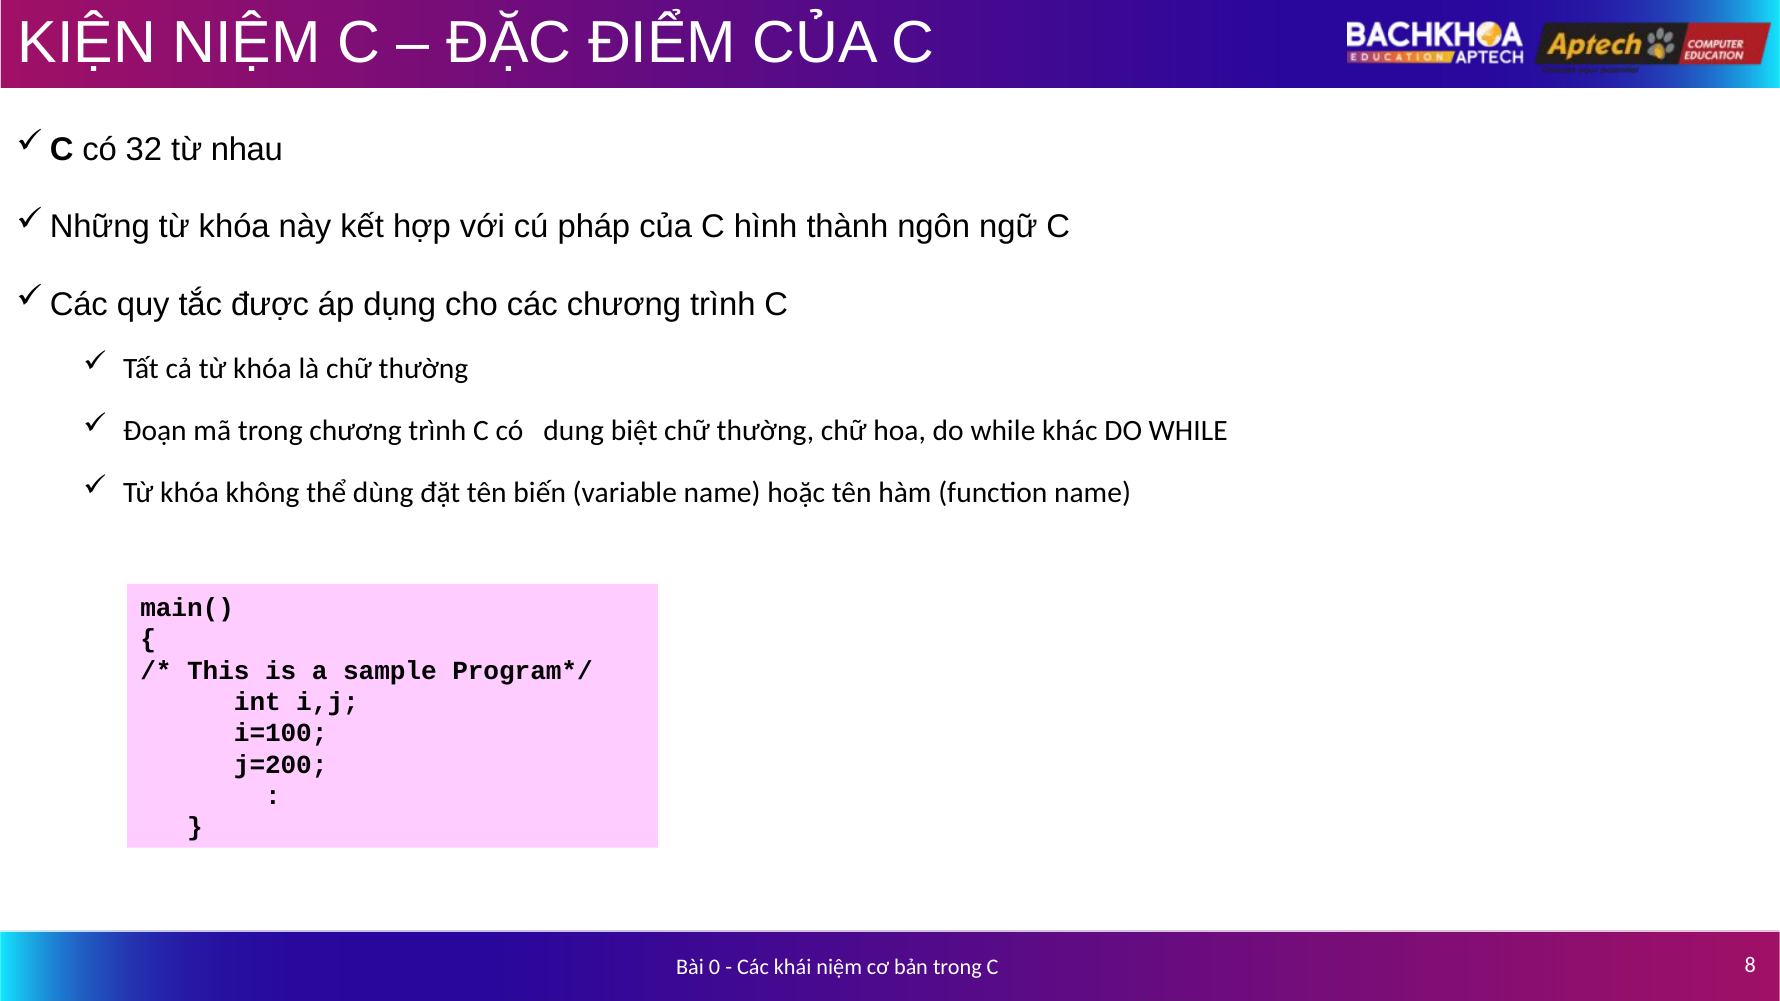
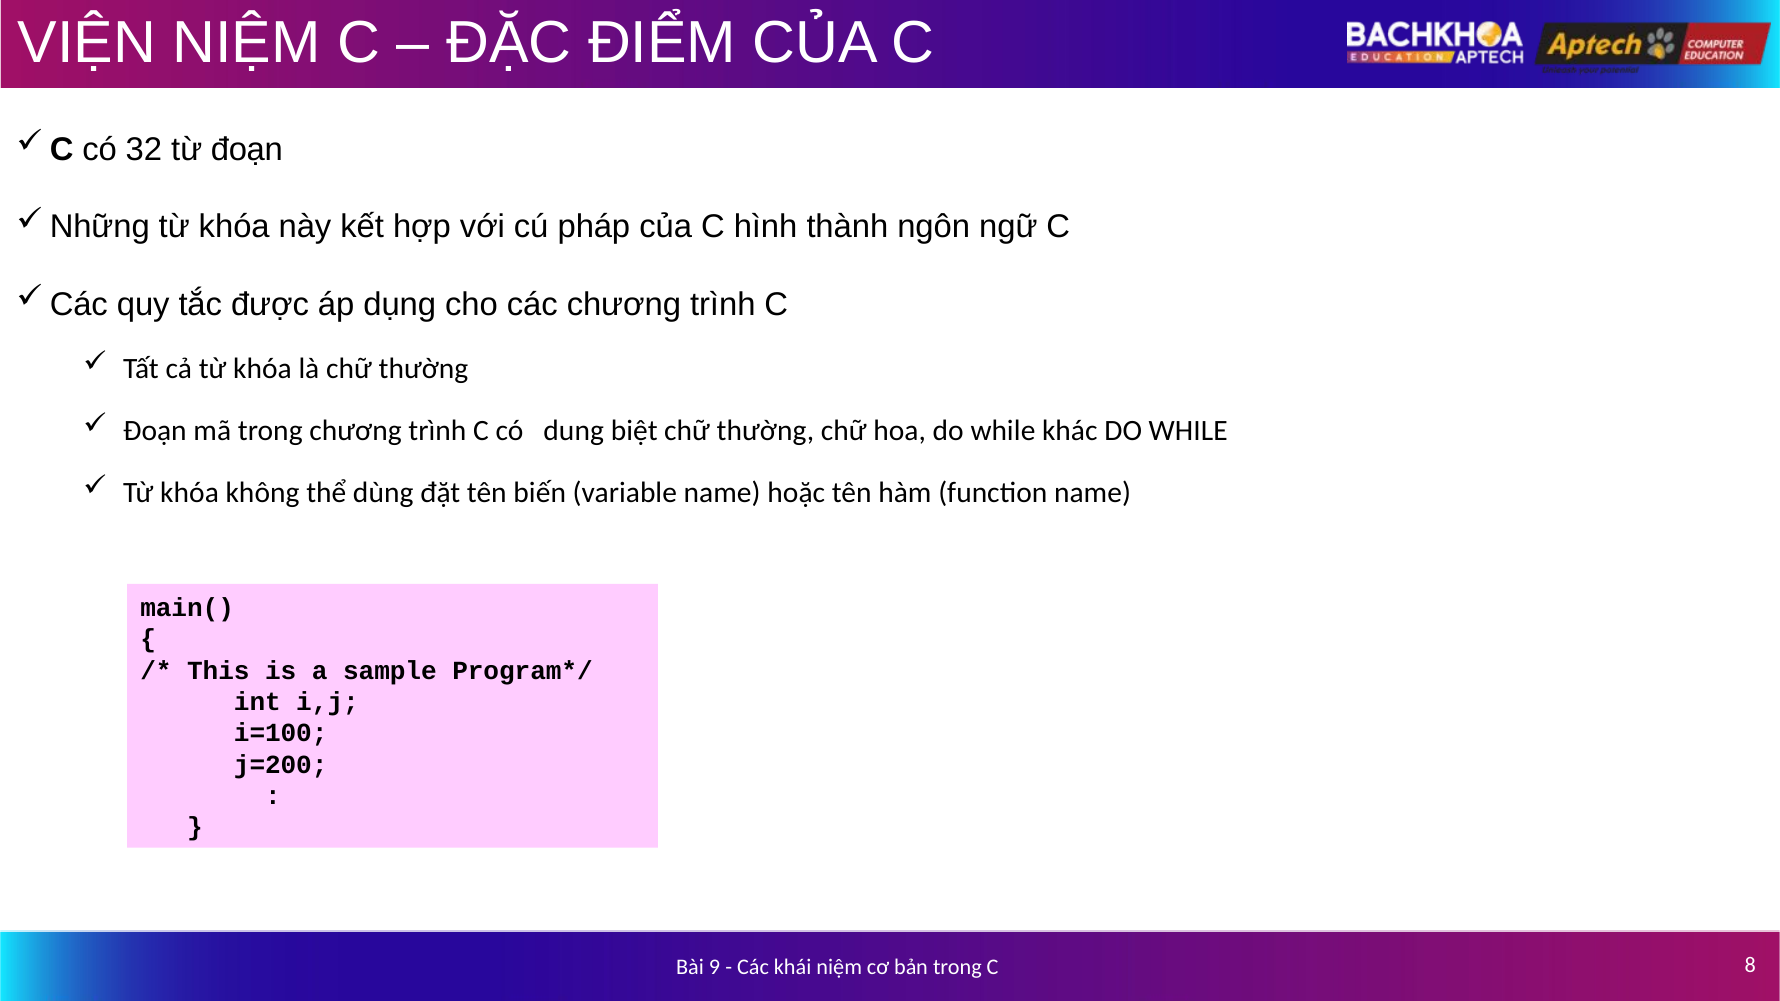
KIỆN: KIỆN -> VIỆN
nhau: nhau -> đoạn
0: 0 -> 9
